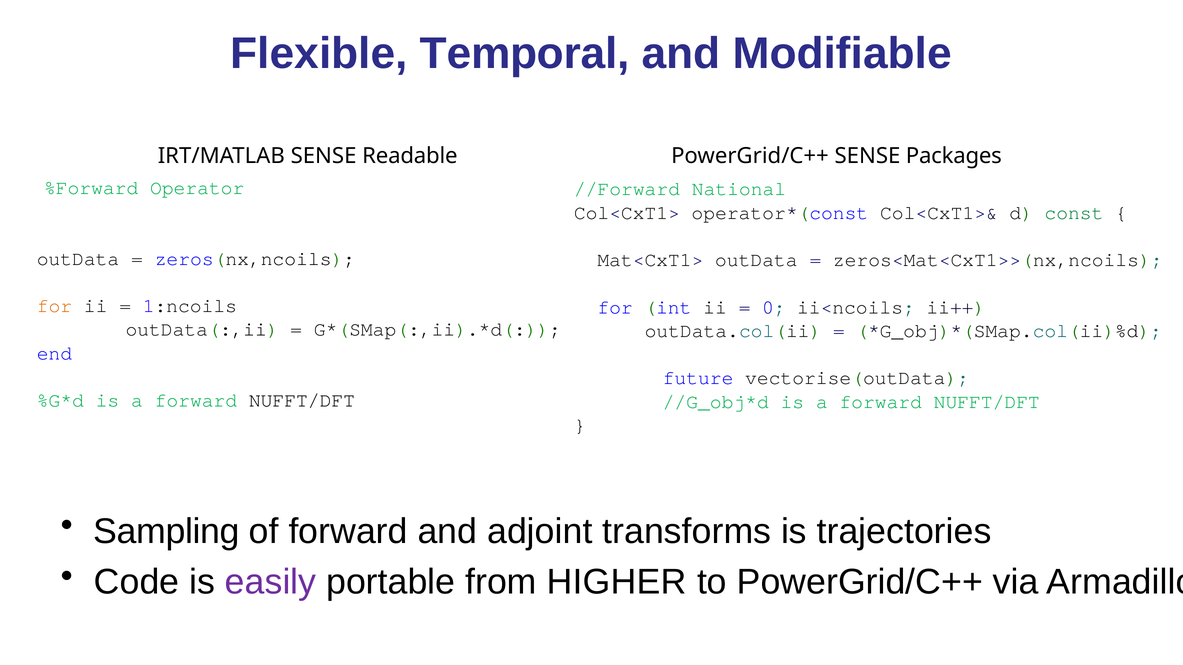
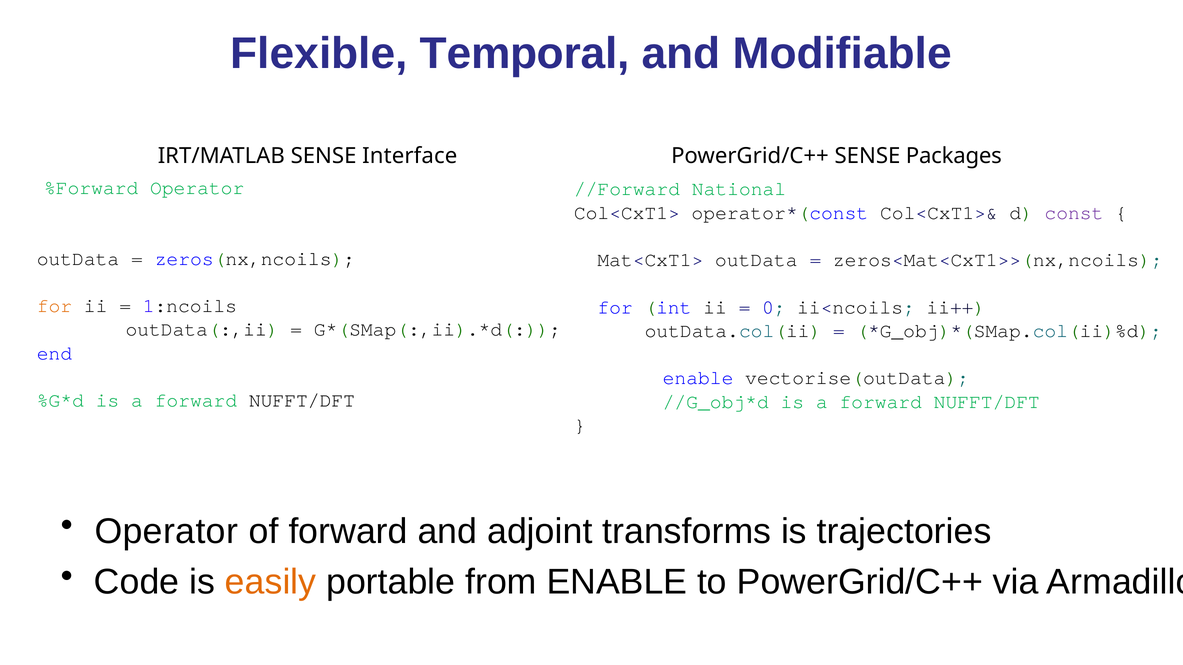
Readable: Readable -> Interface
const colour: green -> purple
future at (698, 378): future -> enable
Sampling at (167, 532): Sampling -> Operator
easily colour: purple -> orange
from HIGHER: HIGHER -> ENABLE
